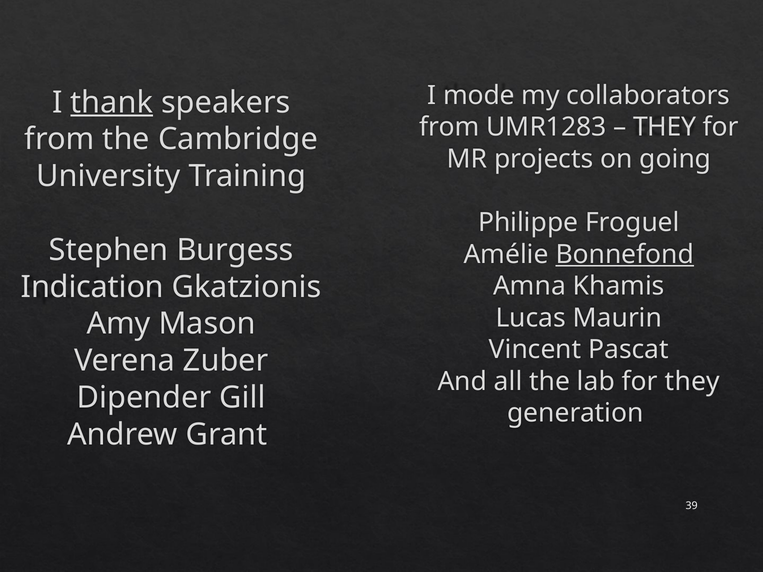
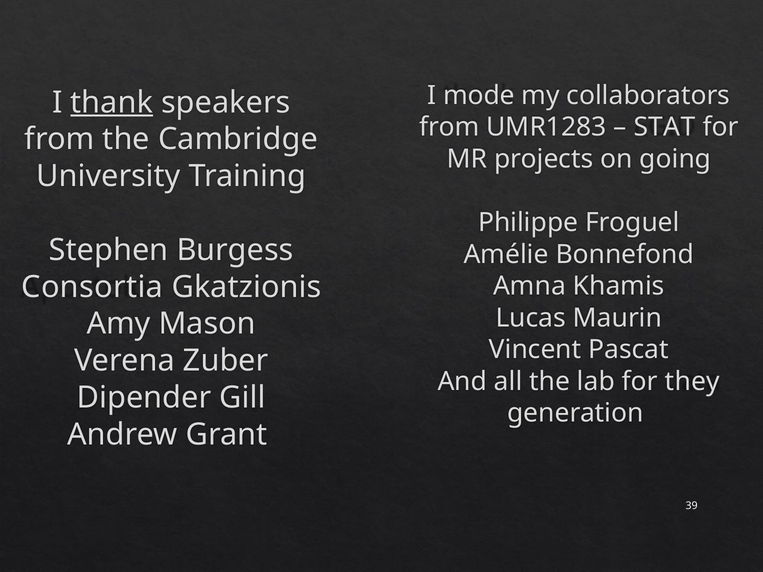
THEY at (665, 127): THEY -> STAT
Bonnefond underline: present -> none
Indication: Indication -> Consortia
